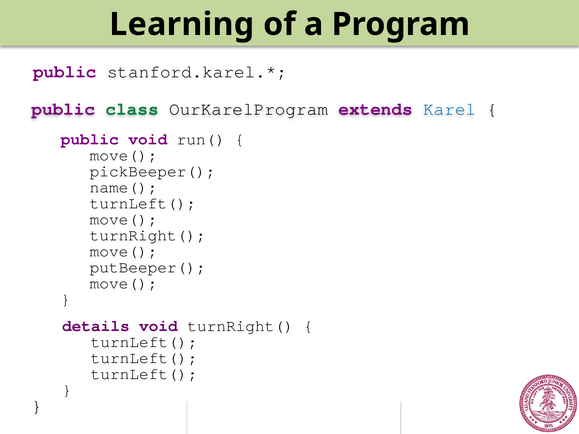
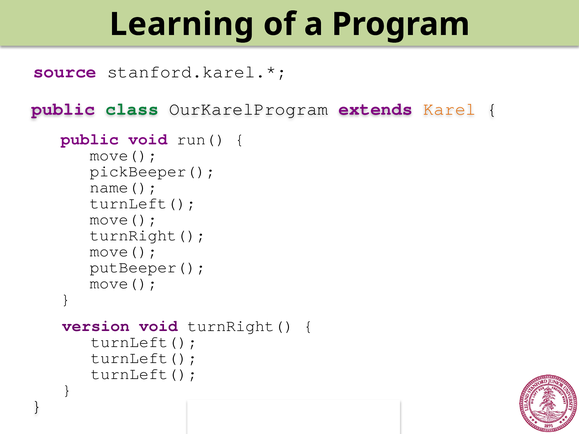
public at (65, 72): public -> source
Karel colour: blue -> orange
details: details -> version
